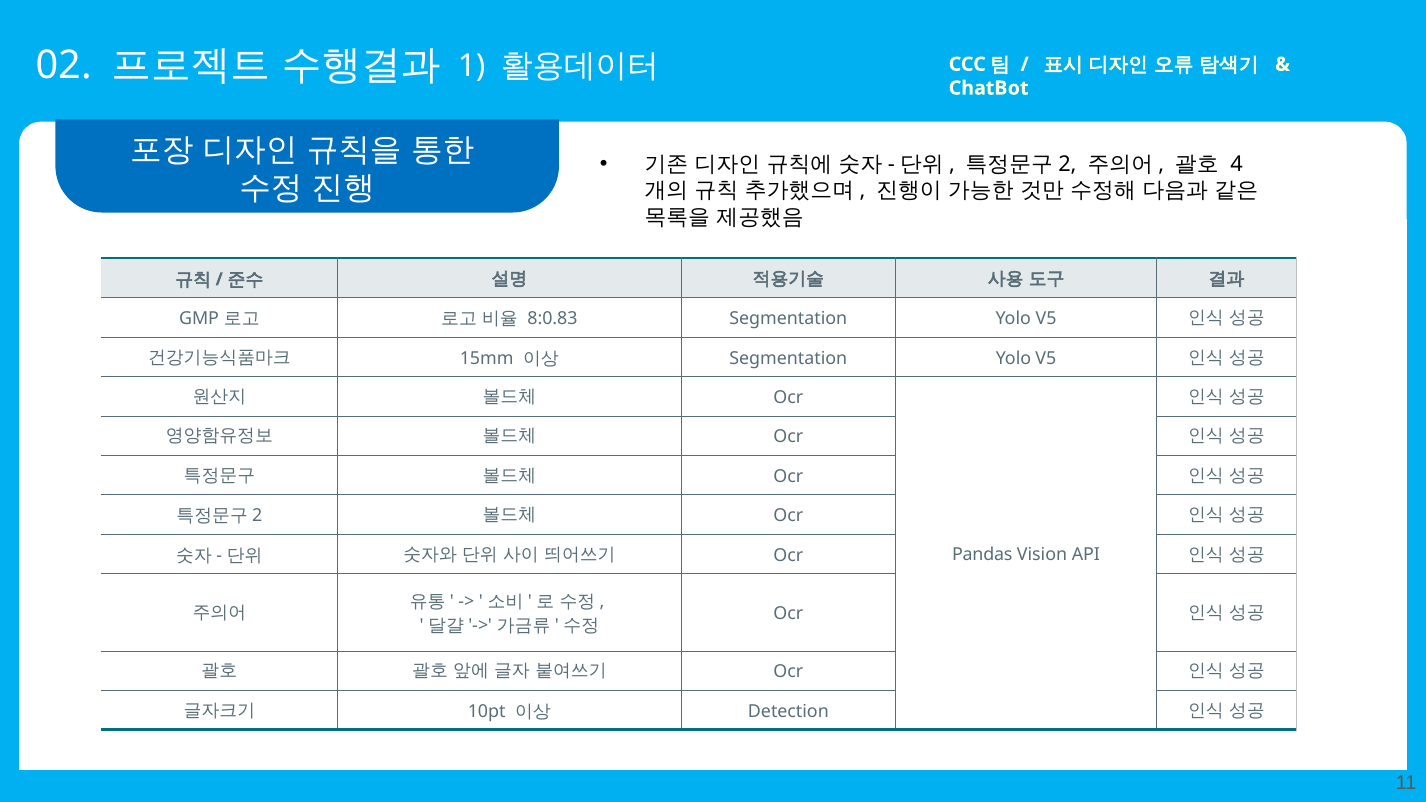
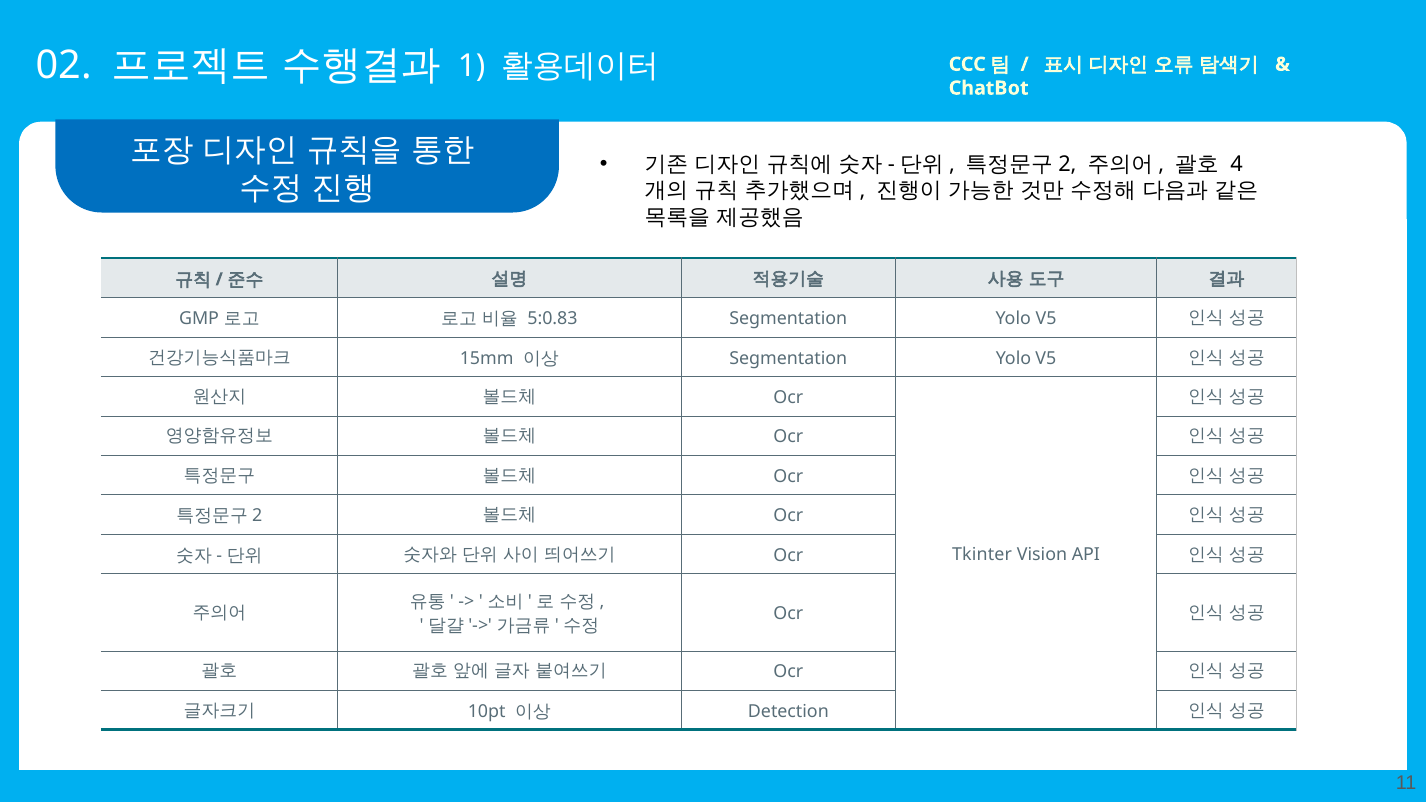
8:0.83: 8:0.83 -> 5:0.83
Pandas: Pandas -> Tkinter
